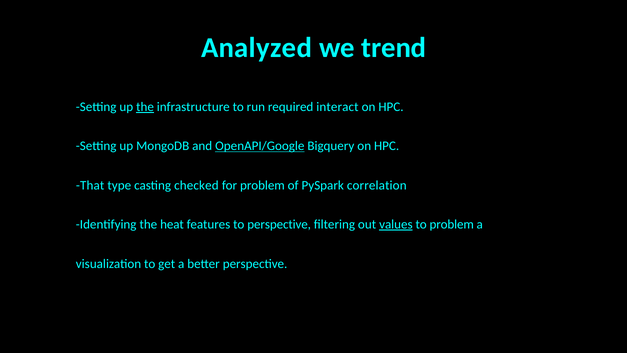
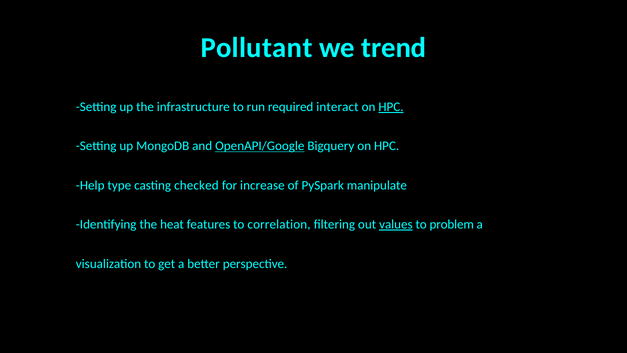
Analyzed: Analyzed -> Pollutant
the at (145, 107) underline: present -> none
HPC at (391, 107) underline: none -> present
That: That -> Help
for problem: problem -> increase
correlation: correlation -> manipulate
to perspective: perspective -> correlation
